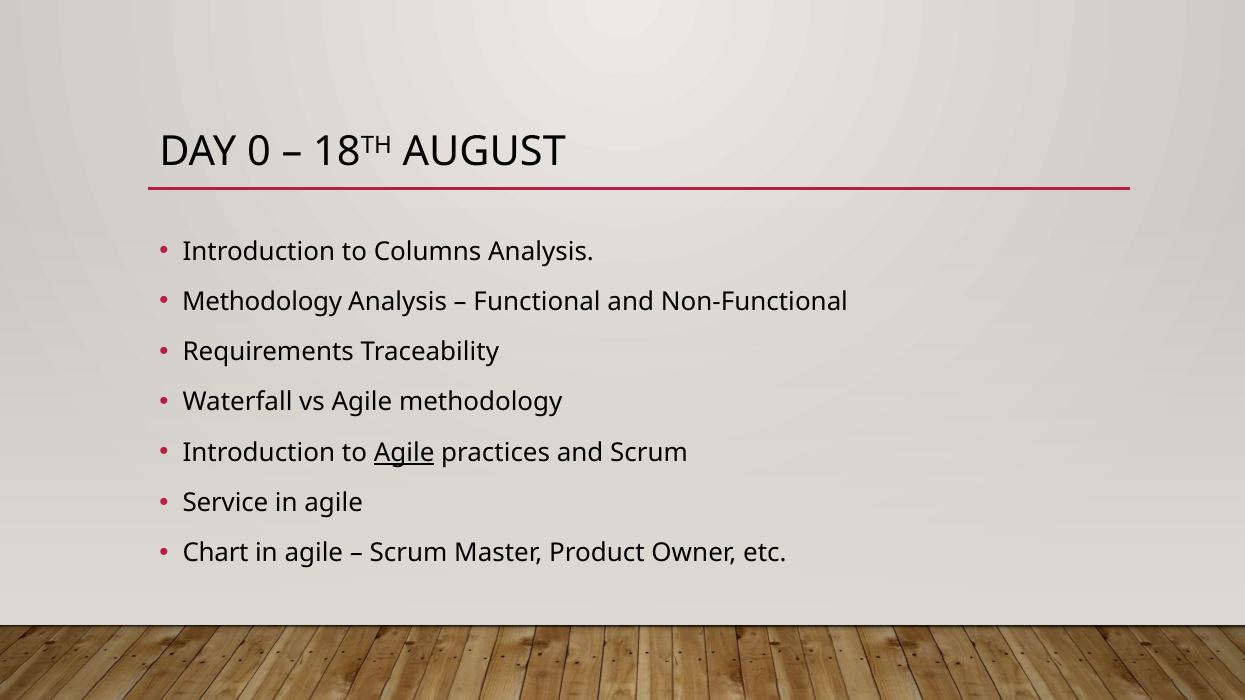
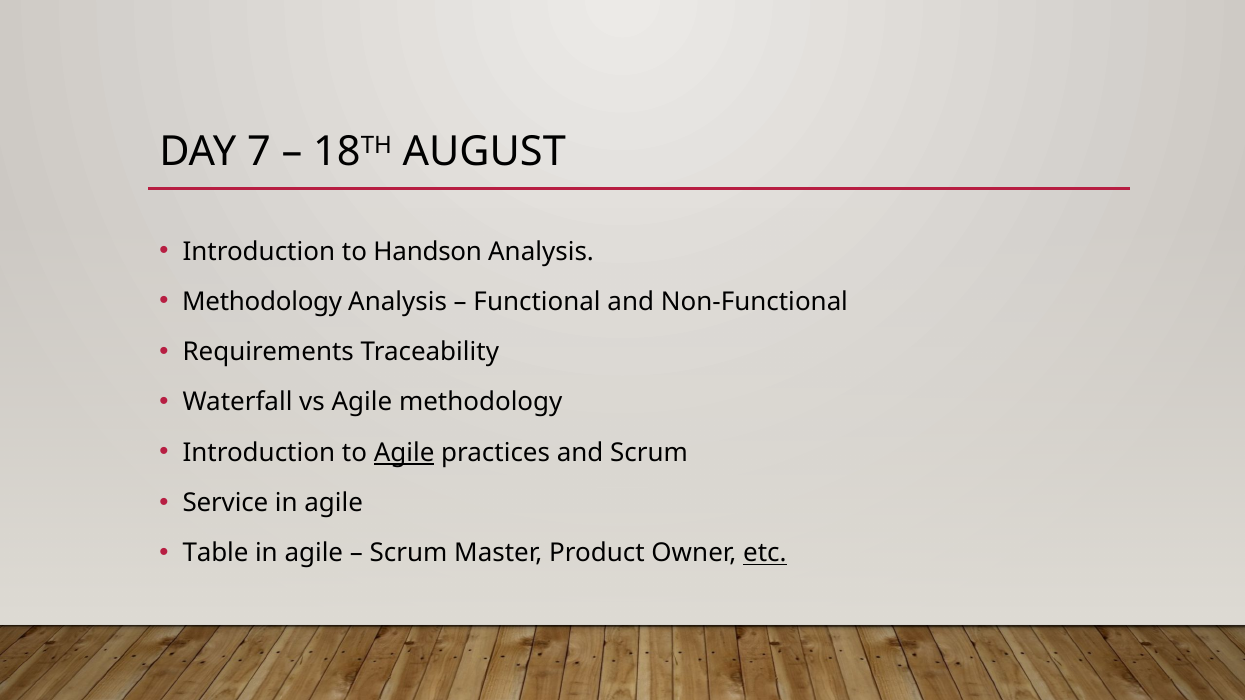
0: 0 -> 7
Columns: Columns -> Handson
Chart: Chart -> Table
etc underline: none -> present
